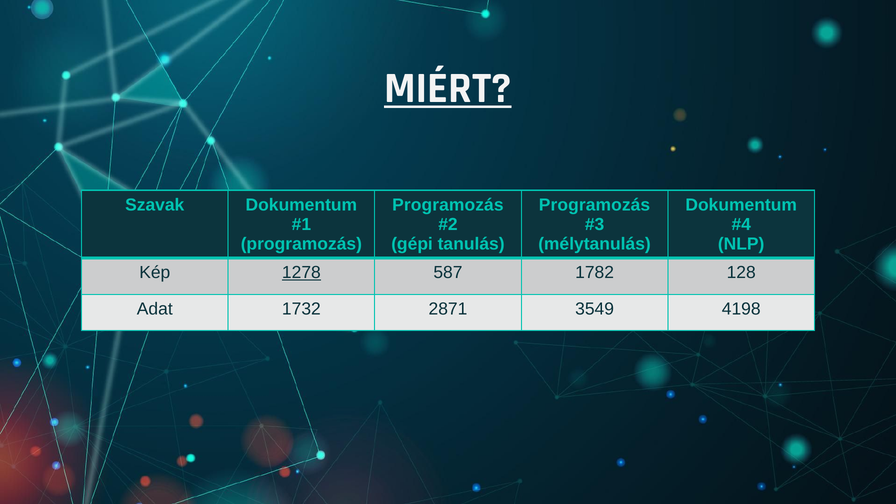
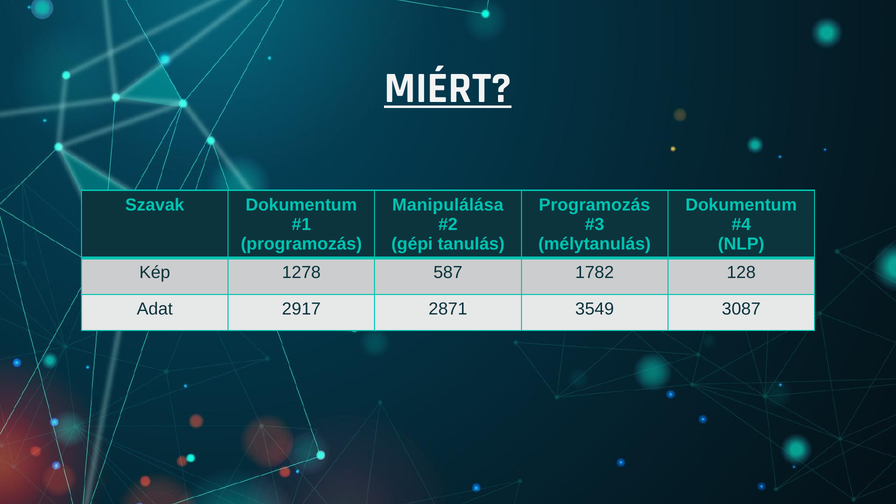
Programozás at (448, 205): Programozás -> Manipulálása
1278 underline: present -> none
1732: 1732 -> 2917
4198: 4198 -> 3087
